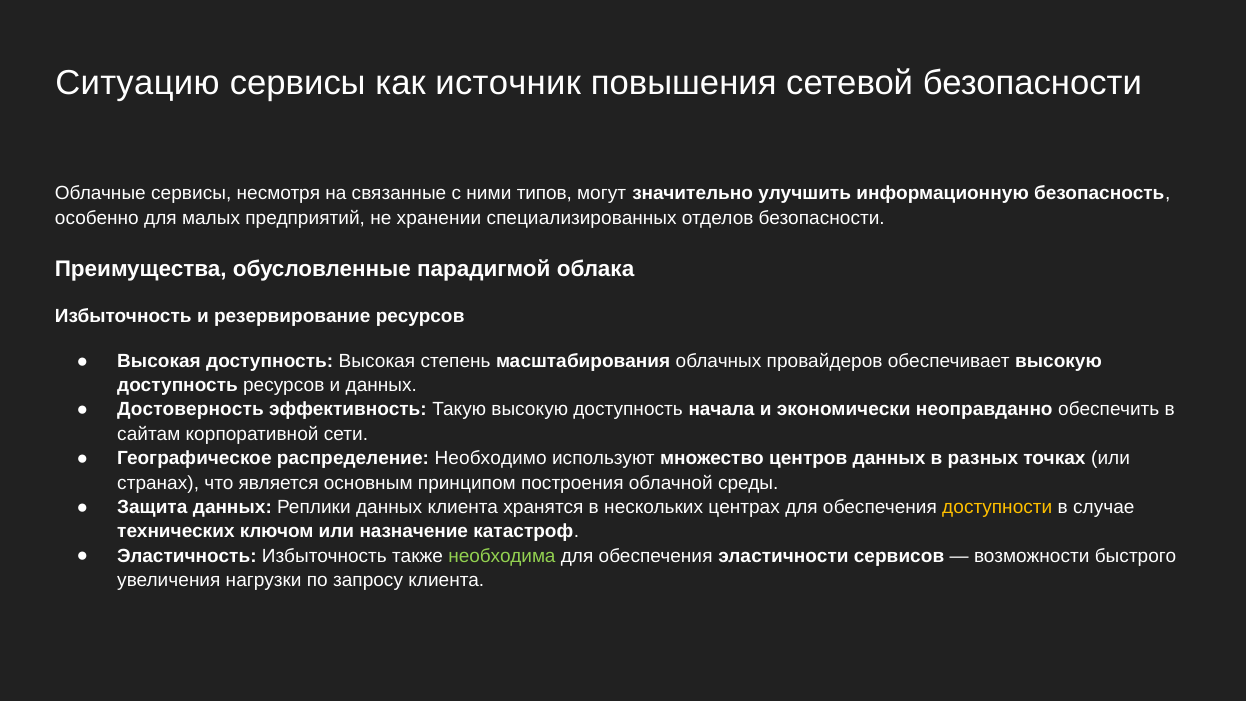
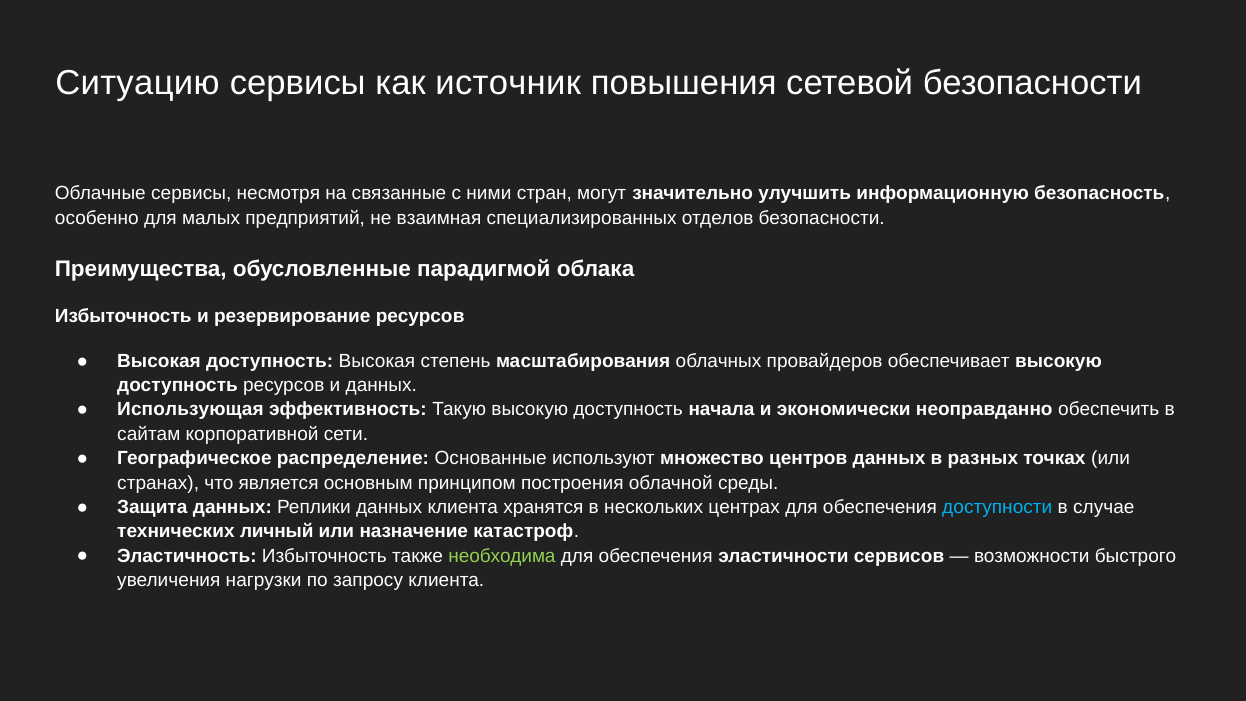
типов: типов -> стран
хранении: хранении -> взаимная
Достоверность: Достоверность -> Использующая
Необходимо: Необходимо -> Основанные
доступности colour: yellow -> light blue
ключом: ключом -> личный
